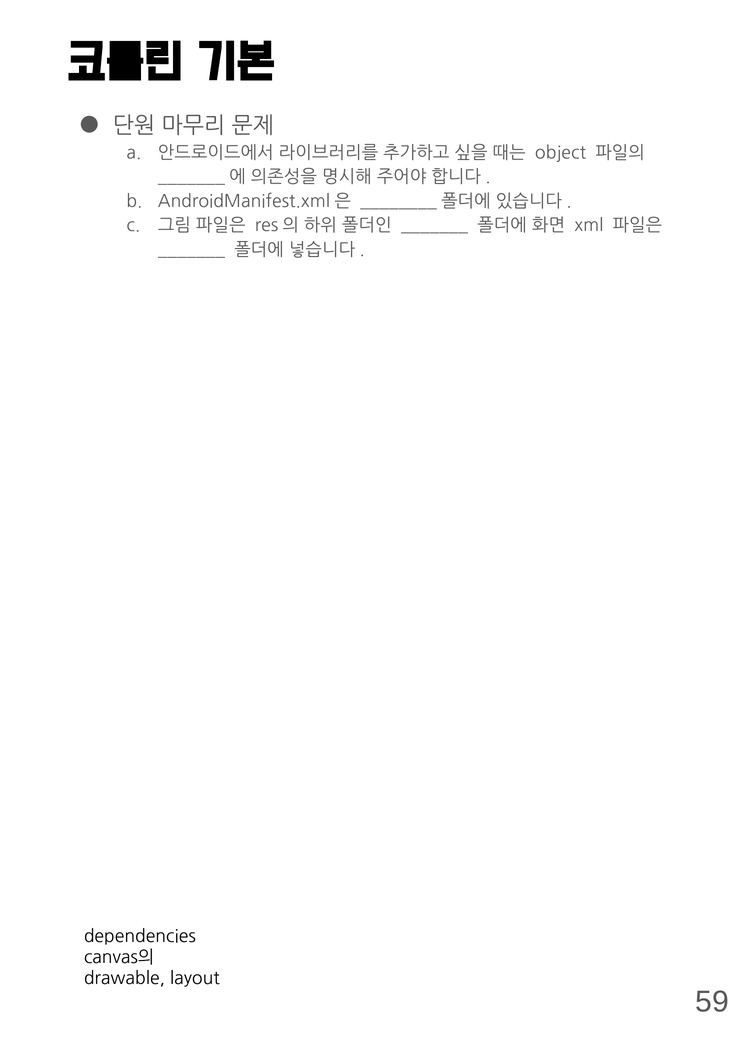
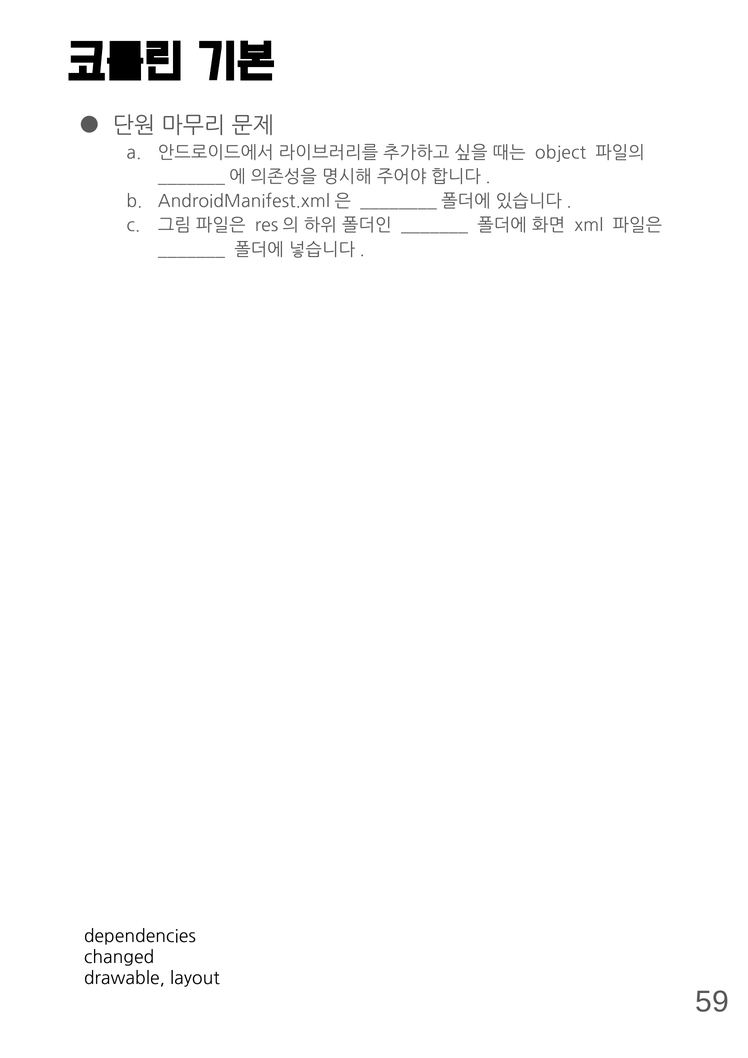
canvas의: canvas의 -> changed
